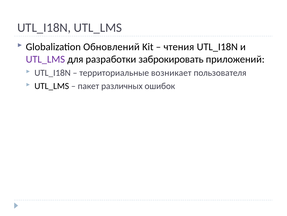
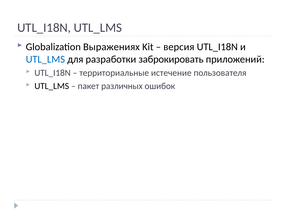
Обновлений: Обновлений -> Выражениях
чтения: чтения -> версия
UTL_LMS at (45, 59) colour: purple -> blue
возникает: возникает -> истечение
